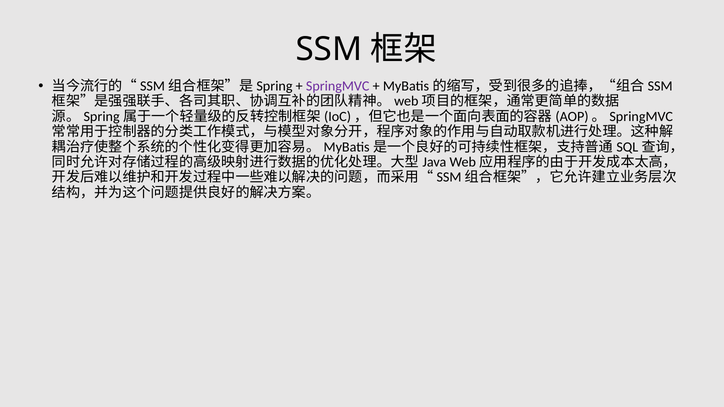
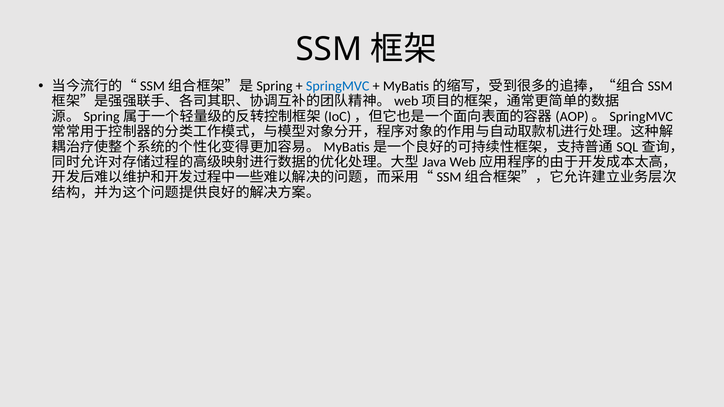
SpringMVC colour: purple -> blue
